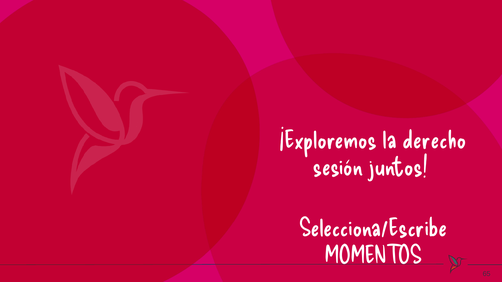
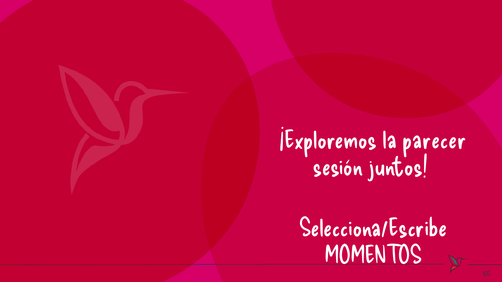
derecho: derecho -> parecer
